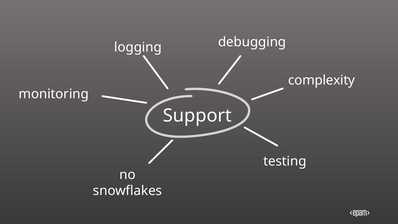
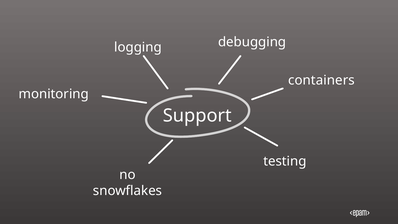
complexity: complexity -> containers
